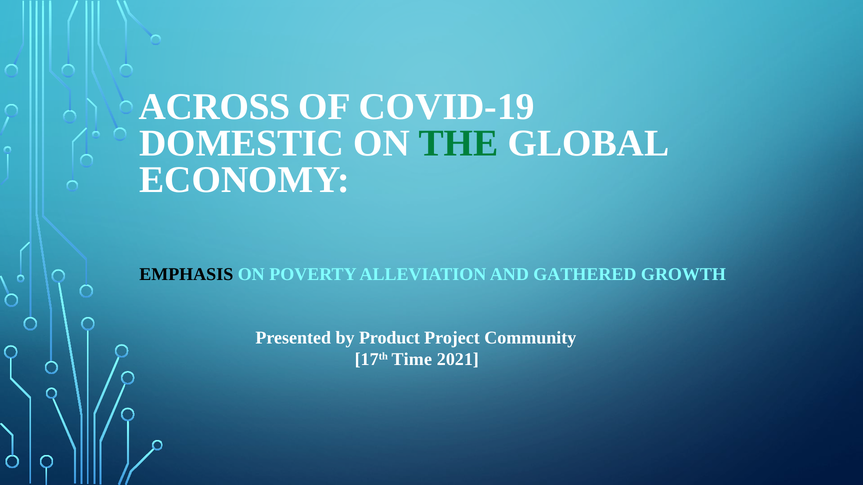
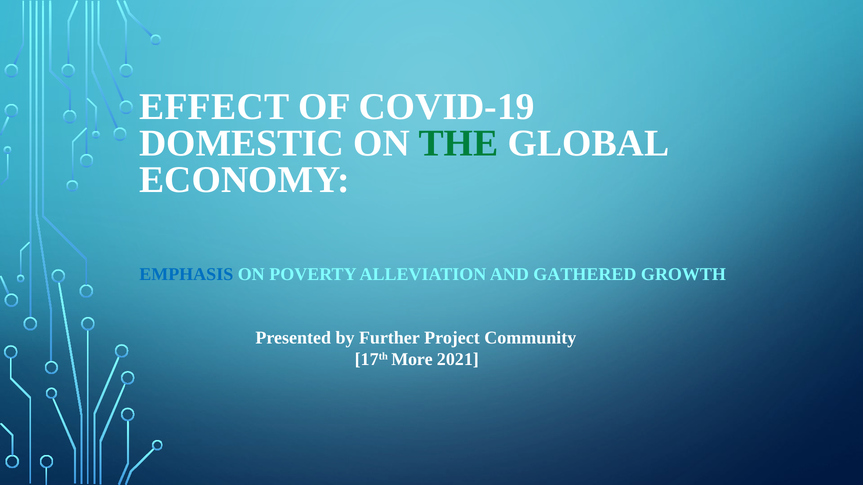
ACROSS: ACROSS -> EFFECT
EMPHASIS colour: black -> blue
Product: Product -> Further
Time: Time -> More
